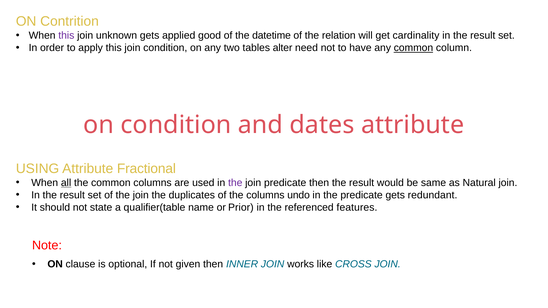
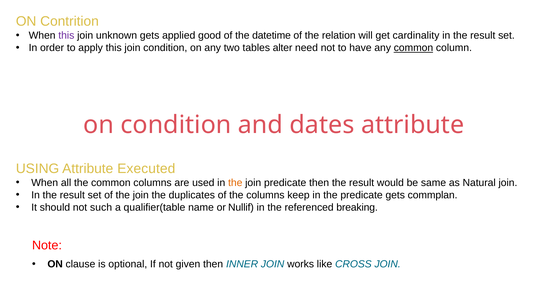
Fractional: Fractional -> Executed
all underline: present -> none
the at (235, 183) colour: purple -> orange
undo: undo -> keep
redundant: redundant -> commplan
state: state -> such
Prior: Prior -> Nullif
features: features -> breaking
